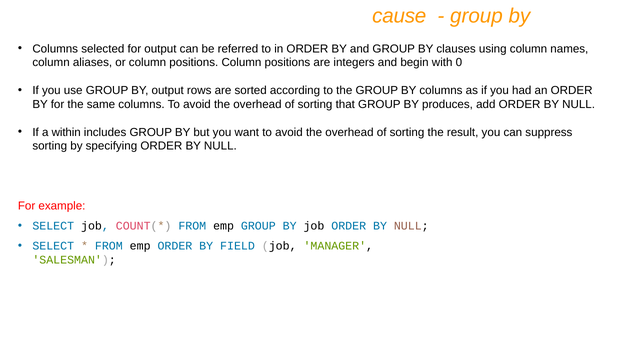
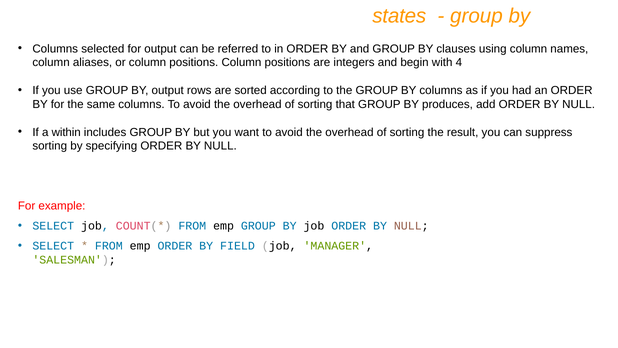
cause: cause -> states
0: 0 -> 4
